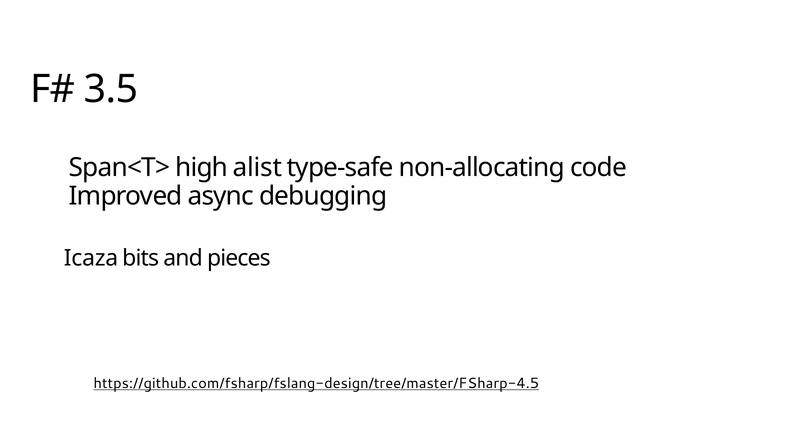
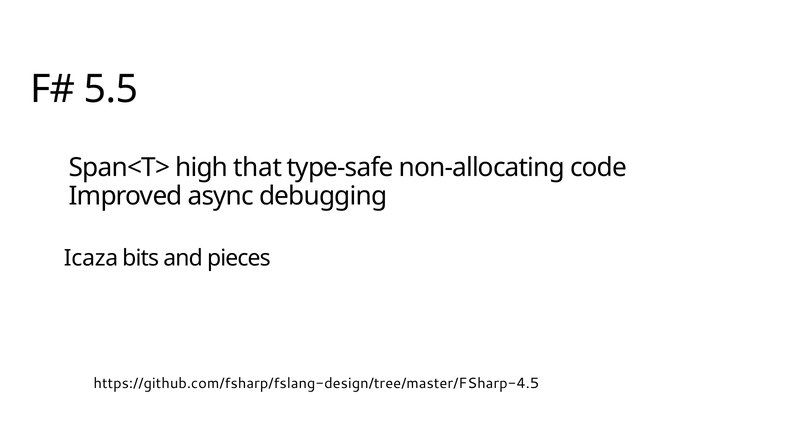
3.5: 3.5 -> 5.5
alist: alist -> that
https://github.com/fsharp/fslang-design/tree/master/FSharp-4.5 underline: present -> none
